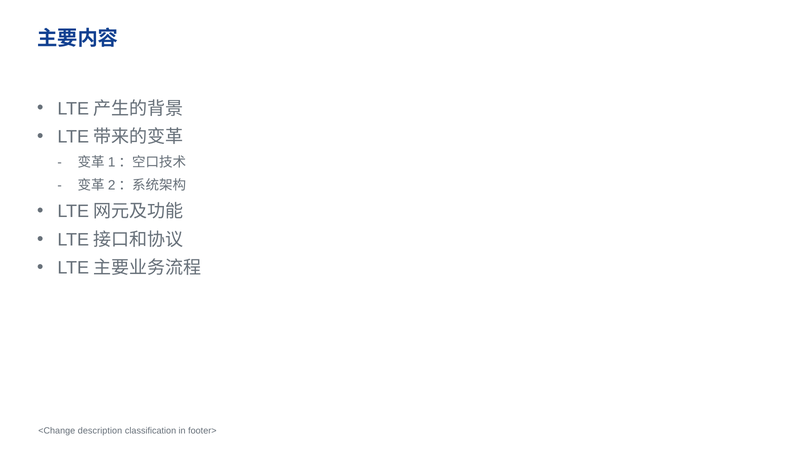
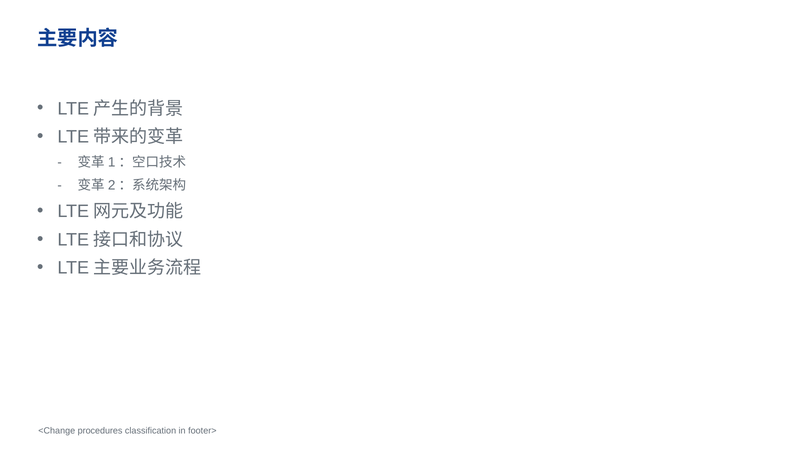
description: description -> procedures
